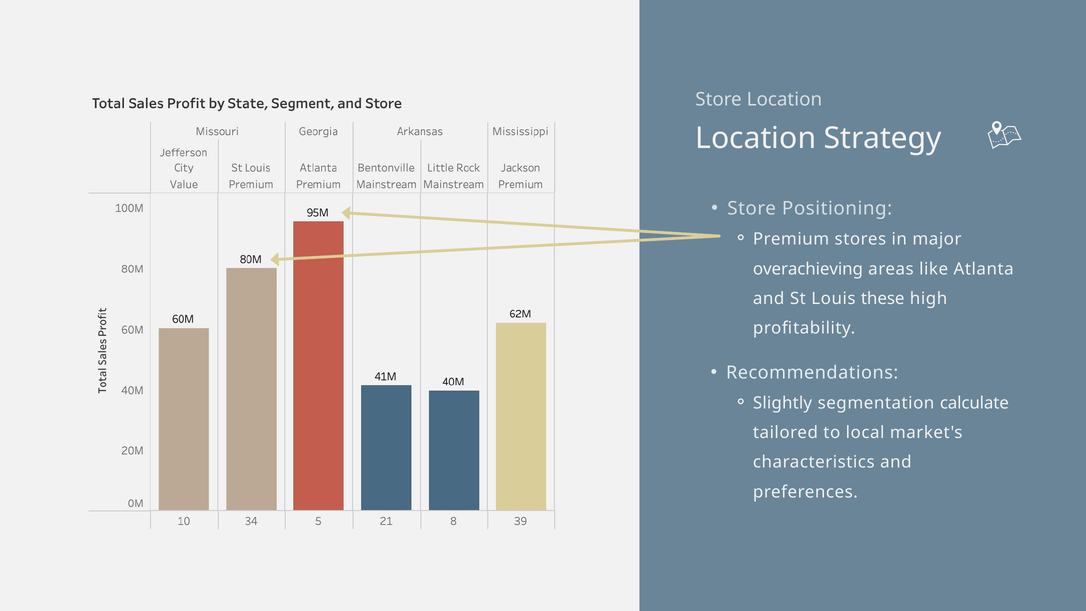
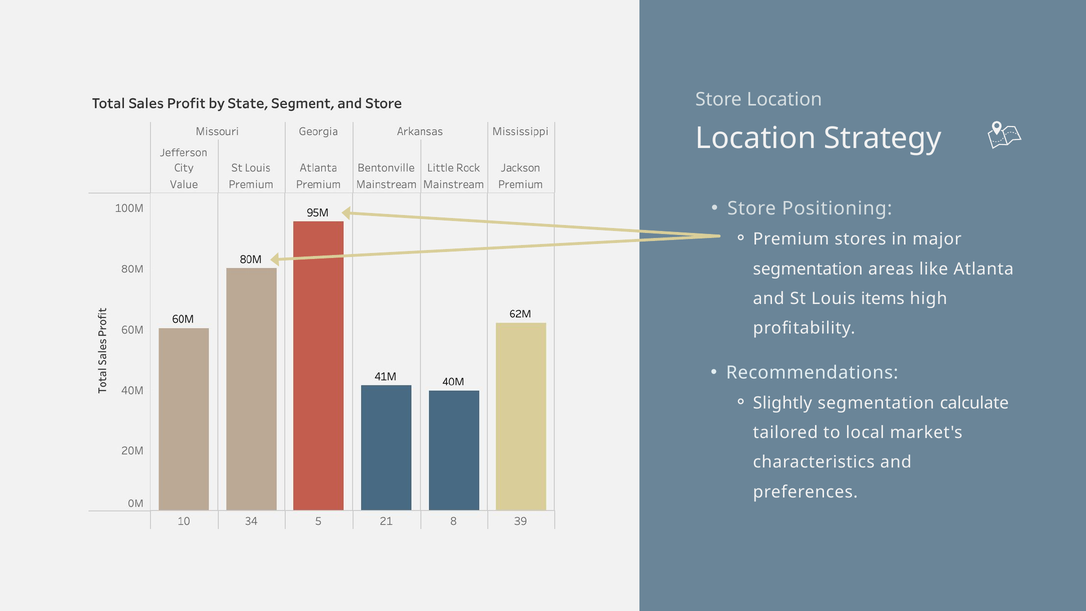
overachieving at (808, 269): overachieving -> segmentation
these: these -> items
